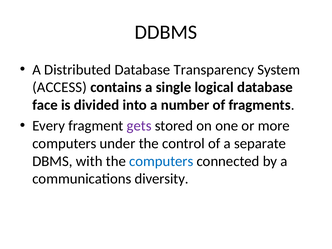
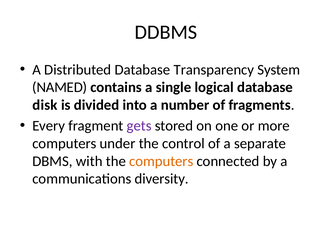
ACCESS: ACCESS -> NAMED
face: face -> disk
computers at (161, 161) colour: blue -> orange
